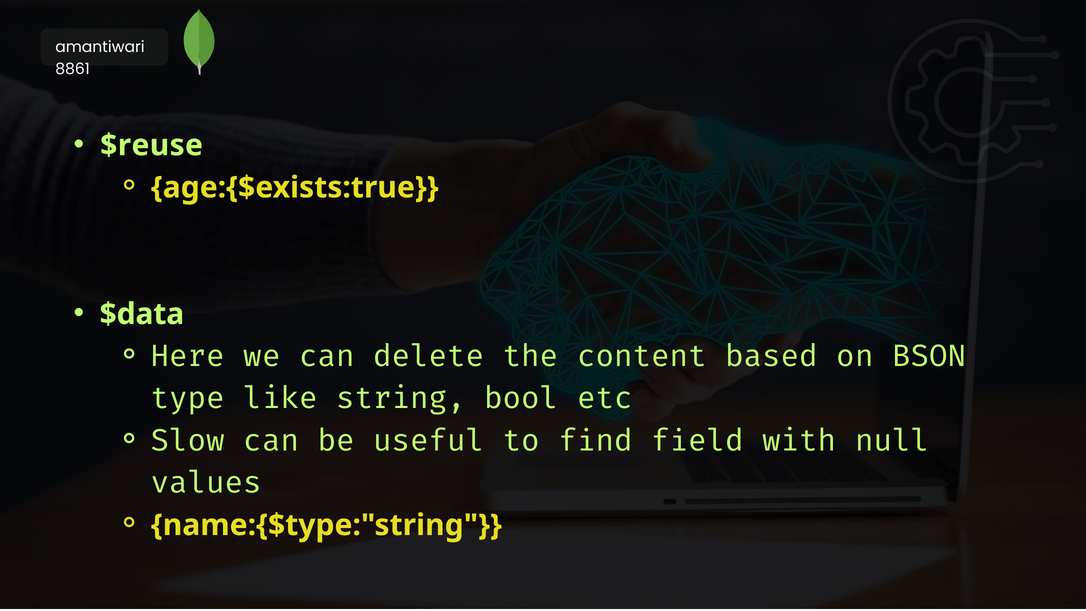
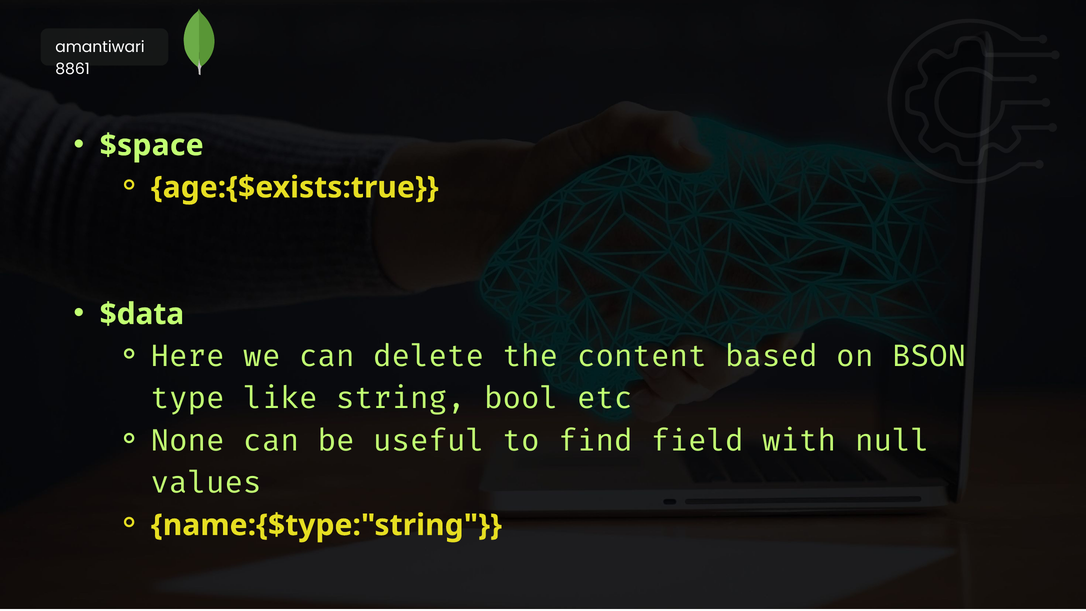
$reuse: $reuse -> $space
Slow: Slow -> None
